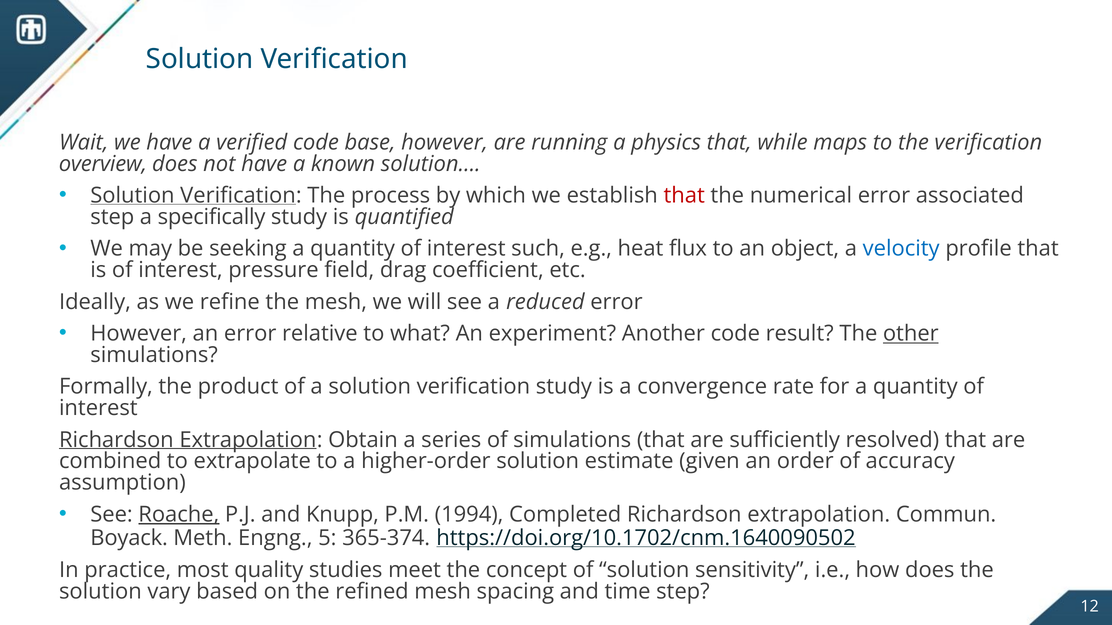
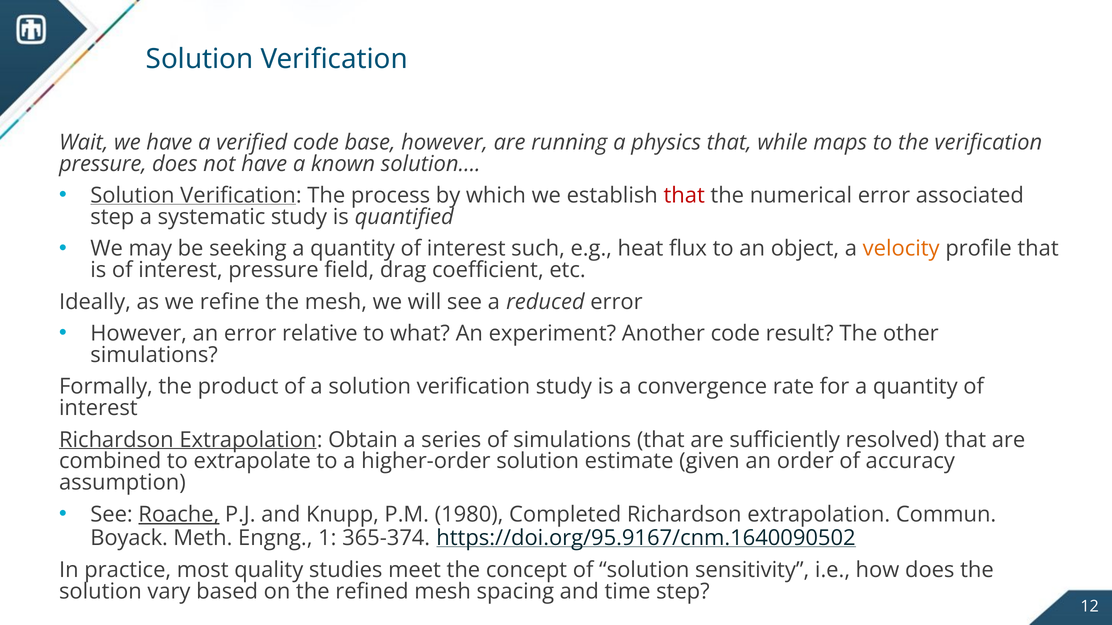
overview at (103, 164): overview -> pressure
specifically: specifically -> systematic
velocity colour: blue -> orange
other underline: present -> none
1994: 1994 -> 1980
5: 5 -> 1
https://doi.org/10.1702/cnm.1640090502: https://doi.org/10.1702/cnm.1640090502 -> https://doi.org/95.9167/cnm.1640090502
